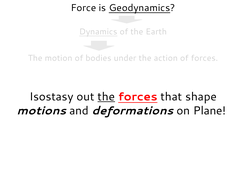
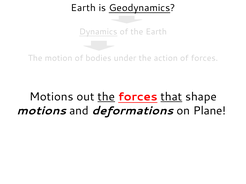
Force at (83, 8): Force -> Earth
Isostasy at (51, 97): Isostasy -> Motions
that underline: none -> present
